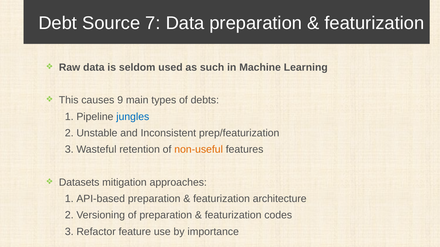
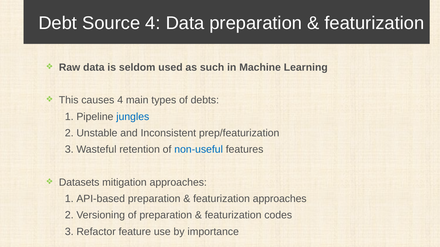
Source 7: 7 -> 4
causes 9: 9 -> 4
non-useful colour: orange -> blue
featurization architecture: architecture -> approaches
